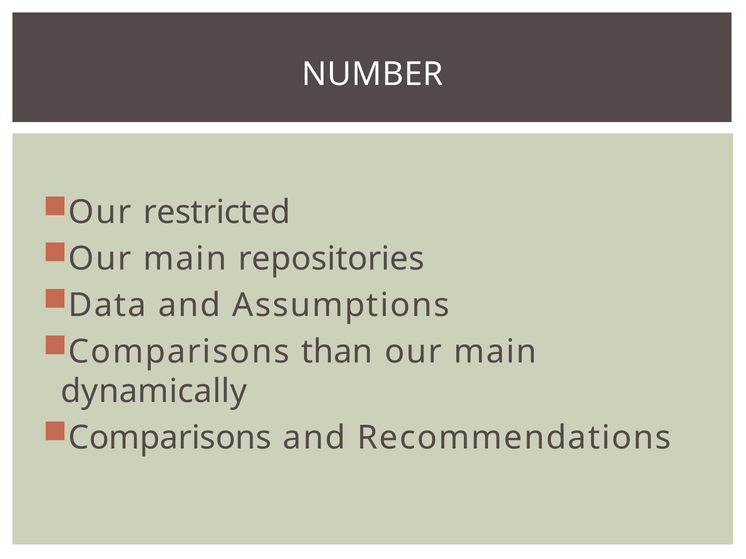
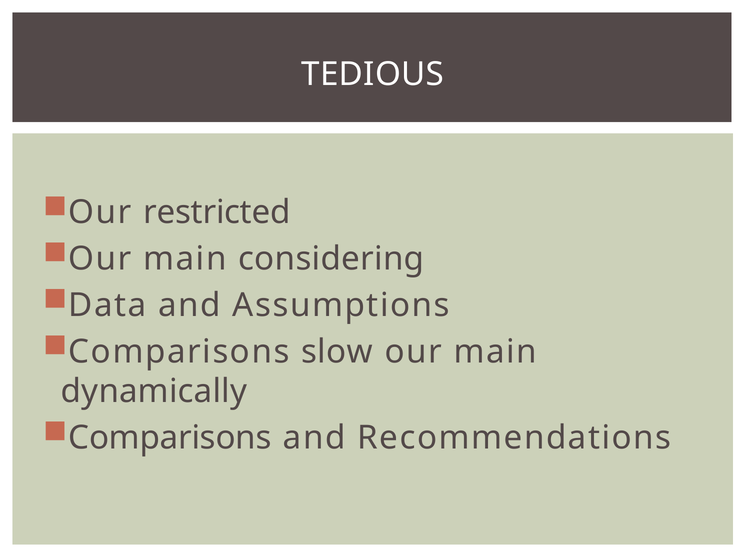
NUMBER: NUMBER -> TEDIOUS
repositories: repositories -> considering
than: than -> slow
